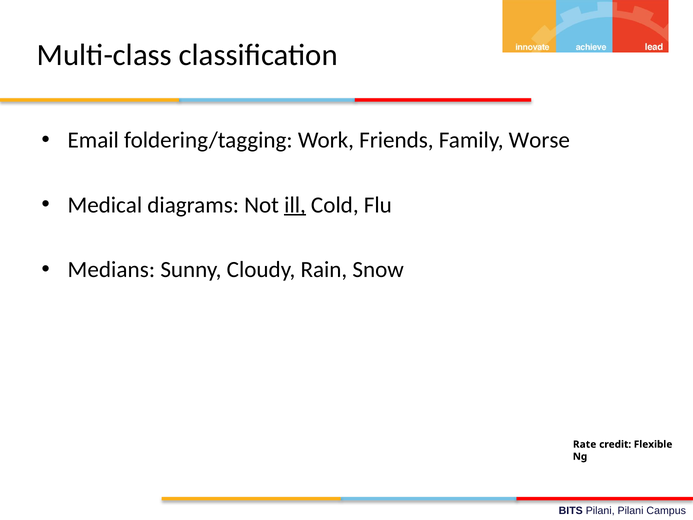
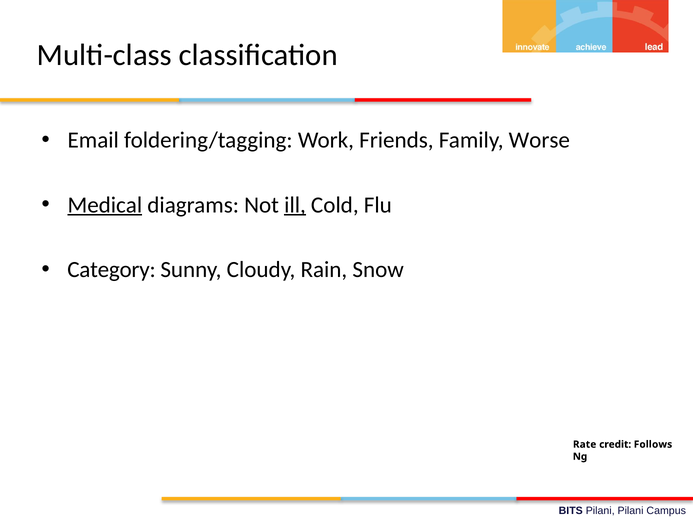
Medical underline: none -> present
Medians: Medians -> Category
Flexible: Flexible -> Follows
